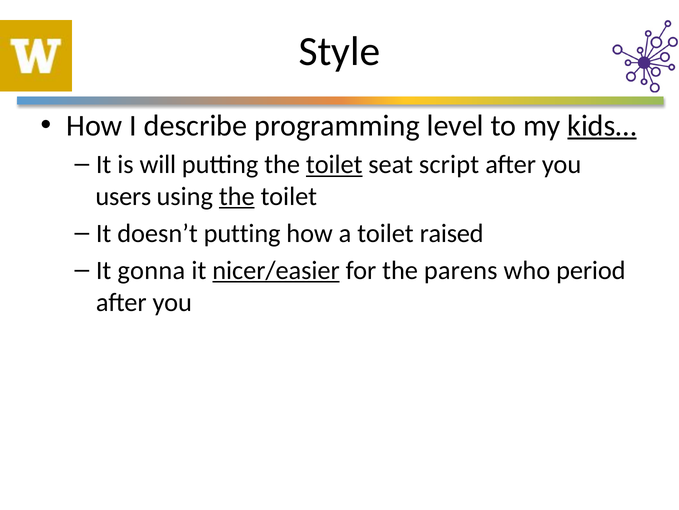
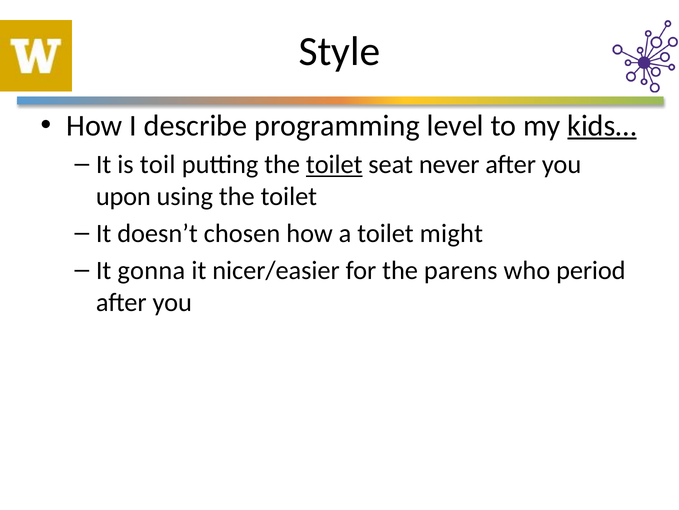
will: will -> toil
script: script -> never
users: users -> upon
the at (237, 196) underline: present -> none
doesn’t putting: putting -> chosen
raised: raised -> might
nicer/easier underline: present -> none
